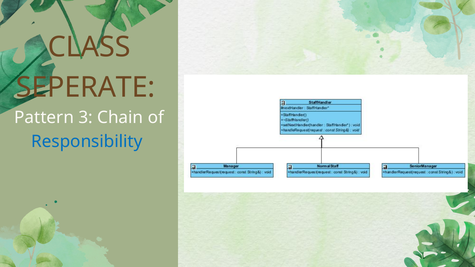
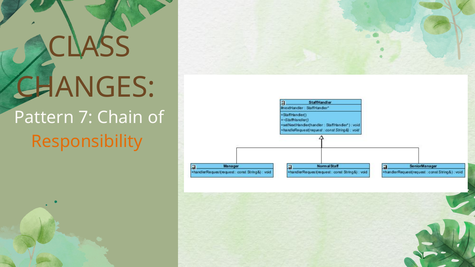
SEPERATE: SEPERATE -> CHANGES
3: 3 -> 7
Responsibility colour: blue -> orange
